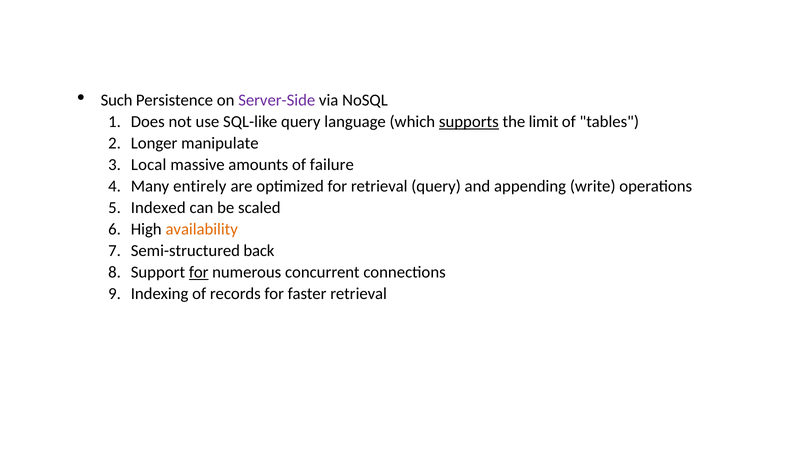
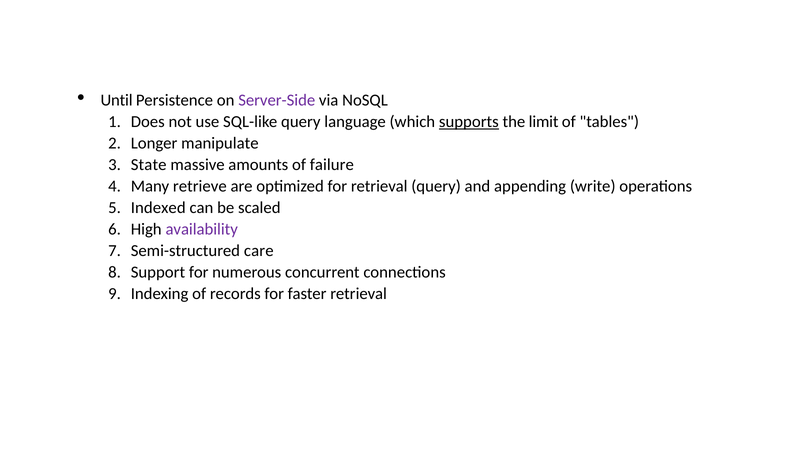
Such: Such -> Until
Local: Local -> State
entirely: entirely -> retrieve
availability colour: orange -> purple
back: back -> care
for at (199, 272) underline: present -> none
